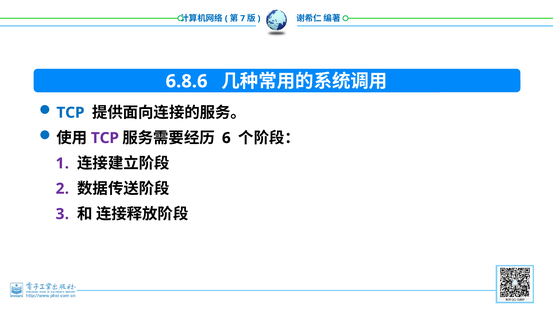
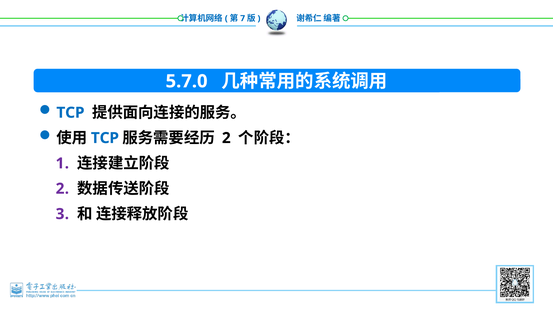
6.8.6: 6.8.6 -> 5.7.0
TCP at (105, 138) colour: purple -> blue
6 at (226, 138): 6 -> 2
